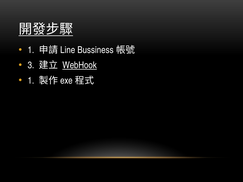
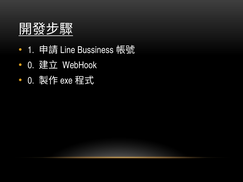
3 at (31, 65): 3 -> 0
WebHook underline: present -> none
1 at (31, 81): 1 -> 0
